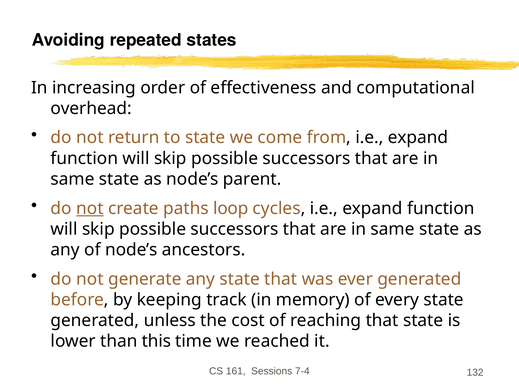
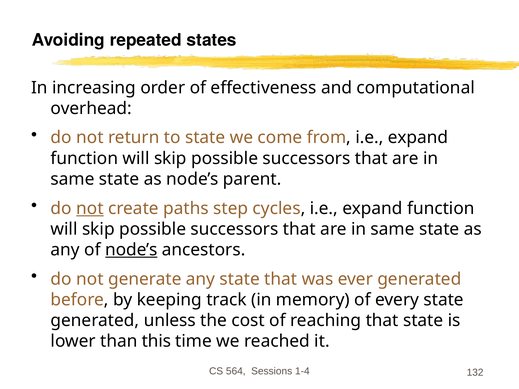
loop: loop -> step
node’s at (131, 250) underline: none -> present
161: 161 -> 564
7-4: 7-4 -> 1-4
